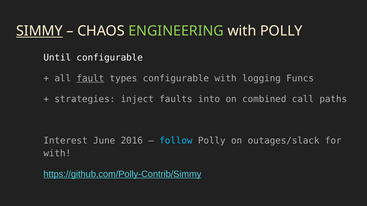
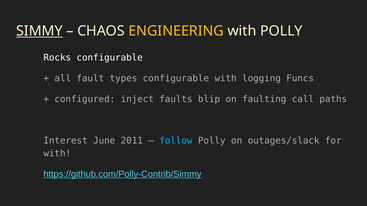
ENGINEERING colour: light green -> yellow
Until: Until -> Rocks
fault underline: present -> none
strategies: strategies -> configured
into: into -> blip
combined: combined -> faulting
2016: 2016 -> 2011
